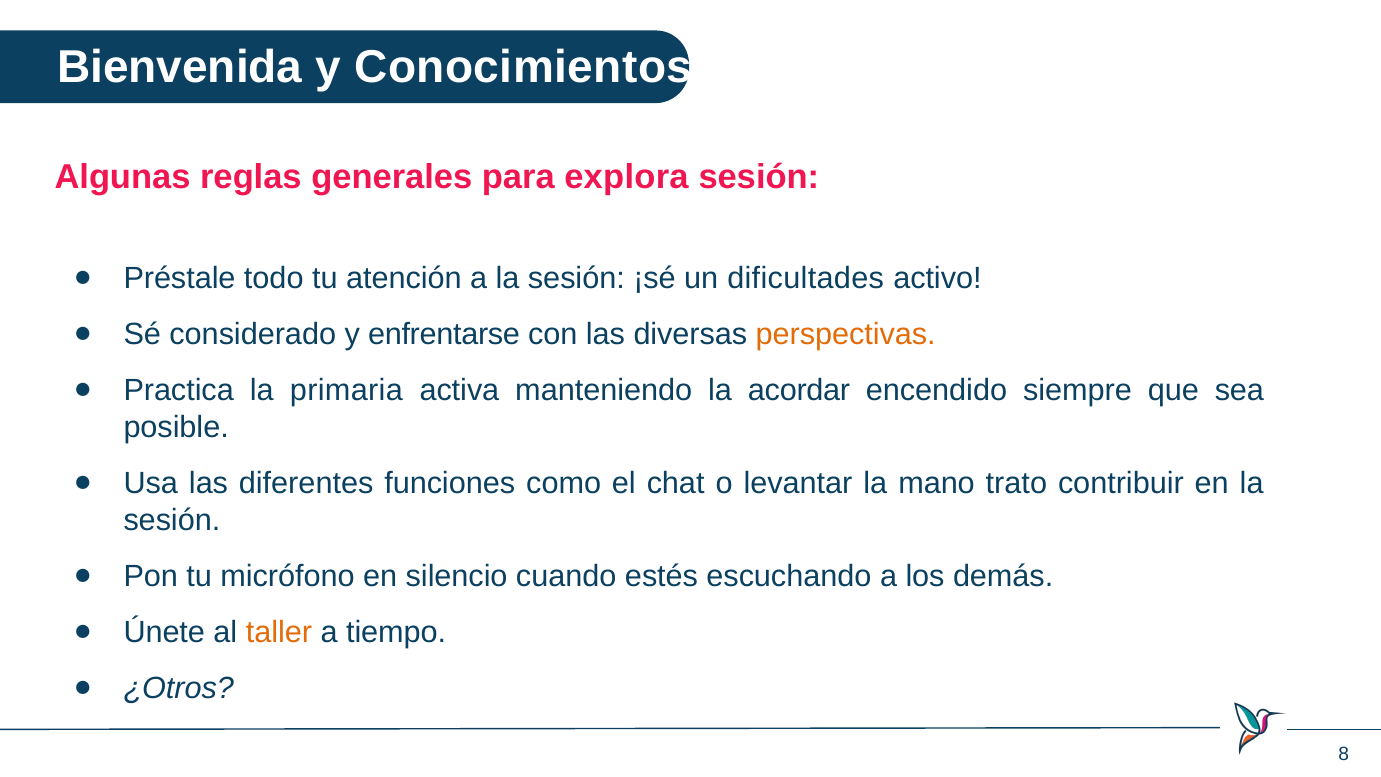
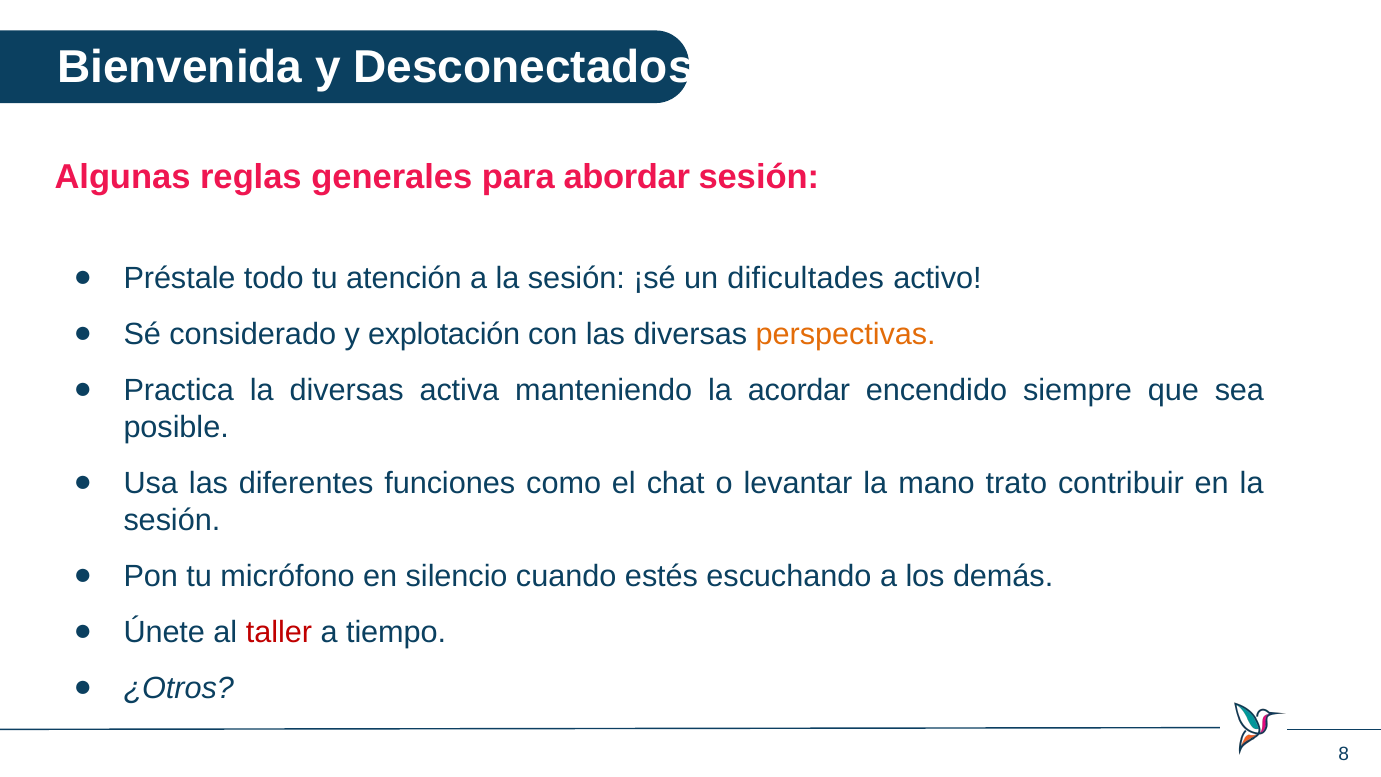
Conocimientos: Conocimientos -> Desconectados
explora: explora -> abordar
enfrentarse: enfrentarse -> explotación
la primaria: primaria -> diversas
taller colour: orange -> red
